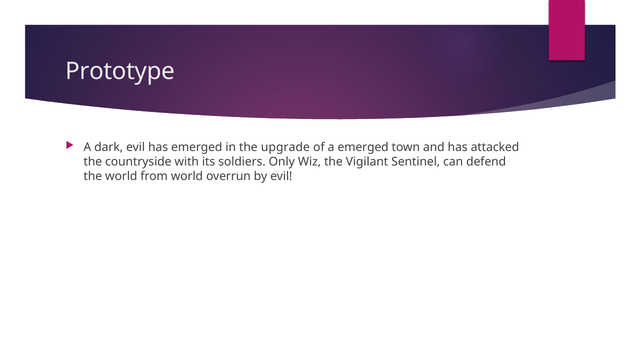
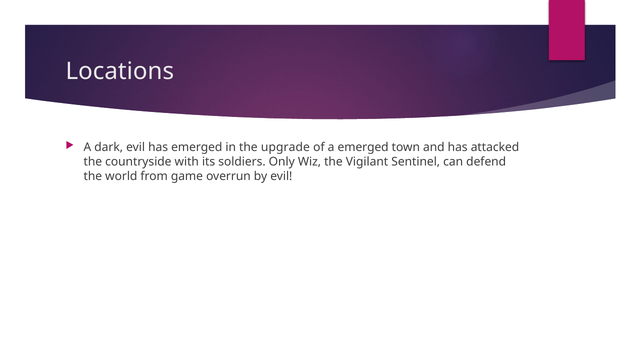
Prototype: Prototype -> Locations
from world: world -> game
